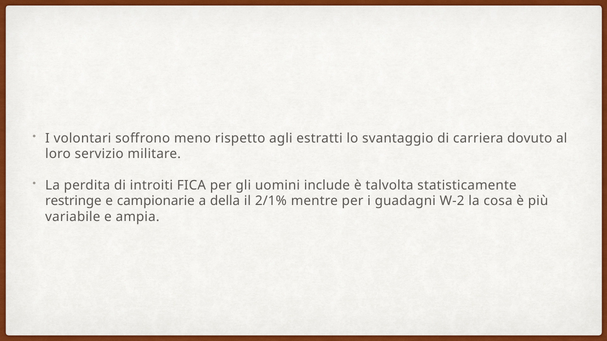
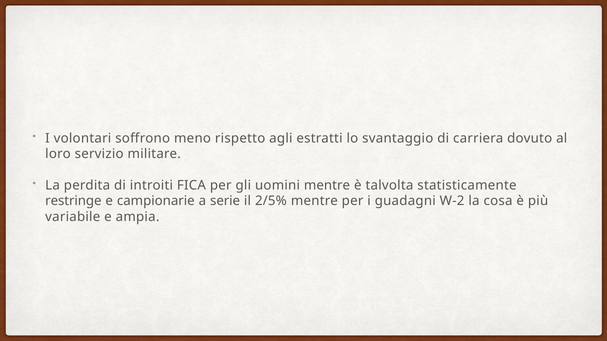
uomini include: include -> mentre
della: della -> serie
2/1%: 2/1% -> 2/5%
